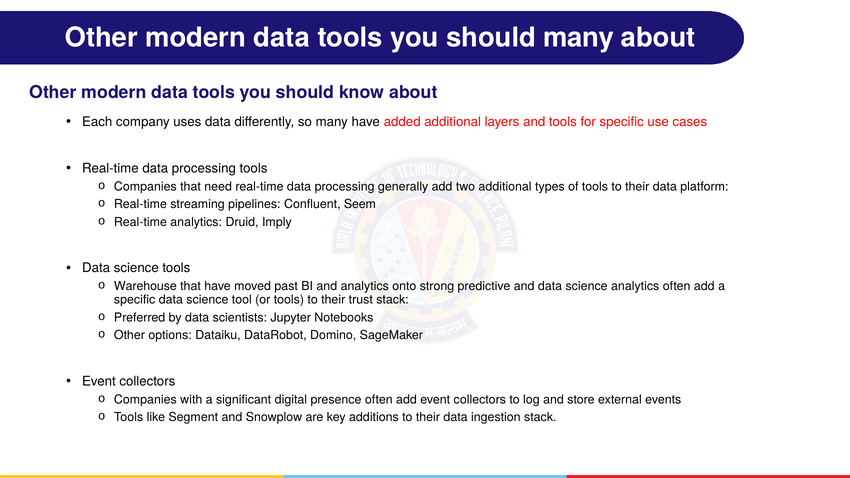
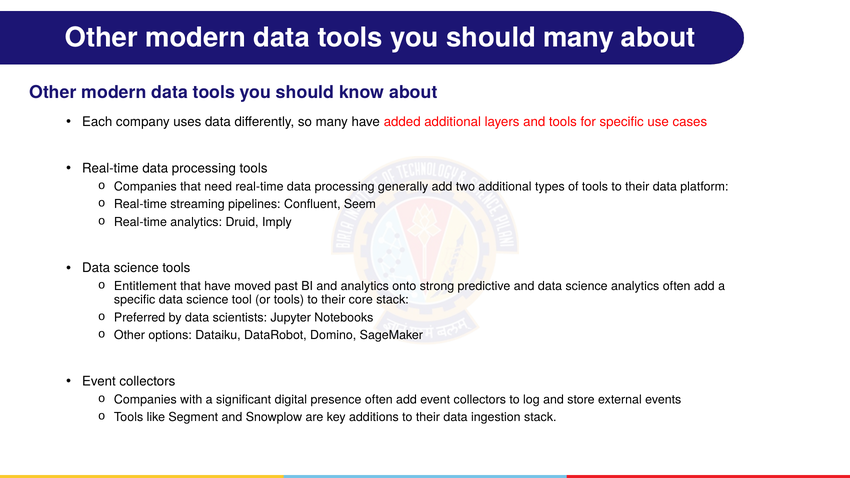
Warehouse: Warehouse -> Entitlement
trust: trust -> core
